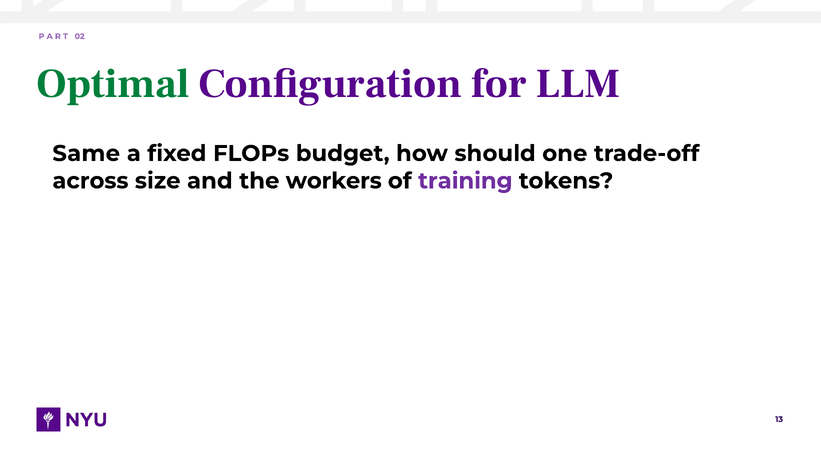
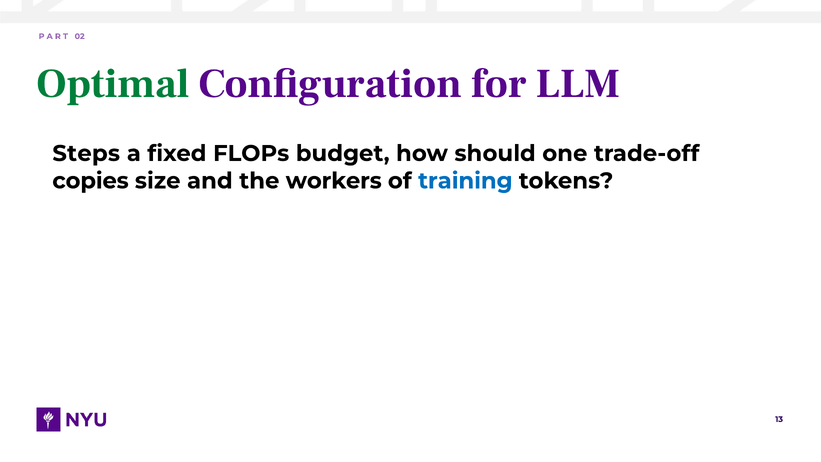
Same: Same -> Steps
across: across -> copies
training colour: purple -> blue
